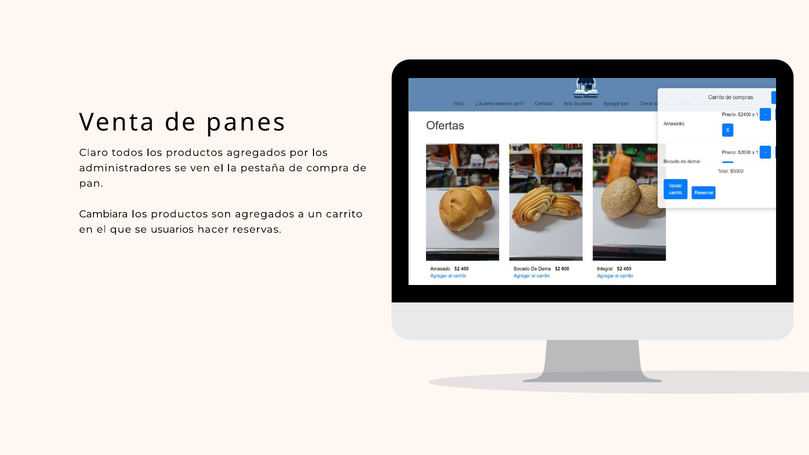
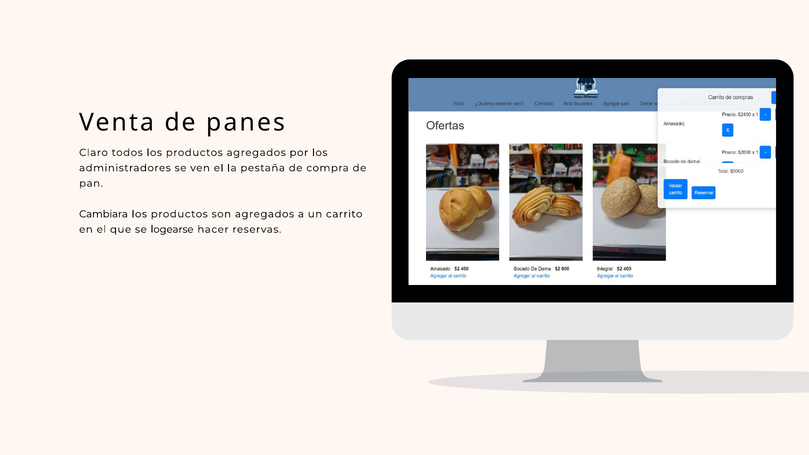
usuarios: usuarios -> logearse
